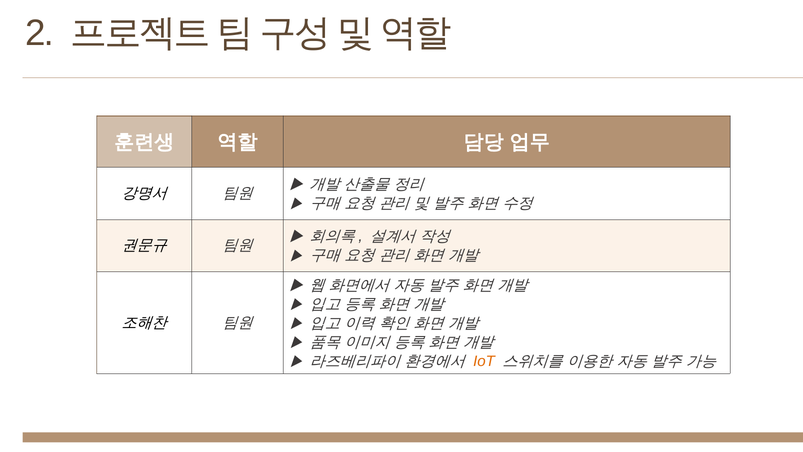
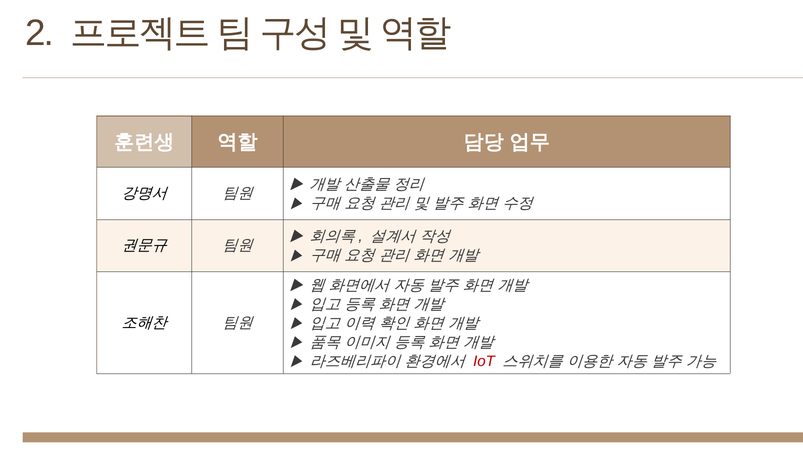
IoT colour: orange -> red
